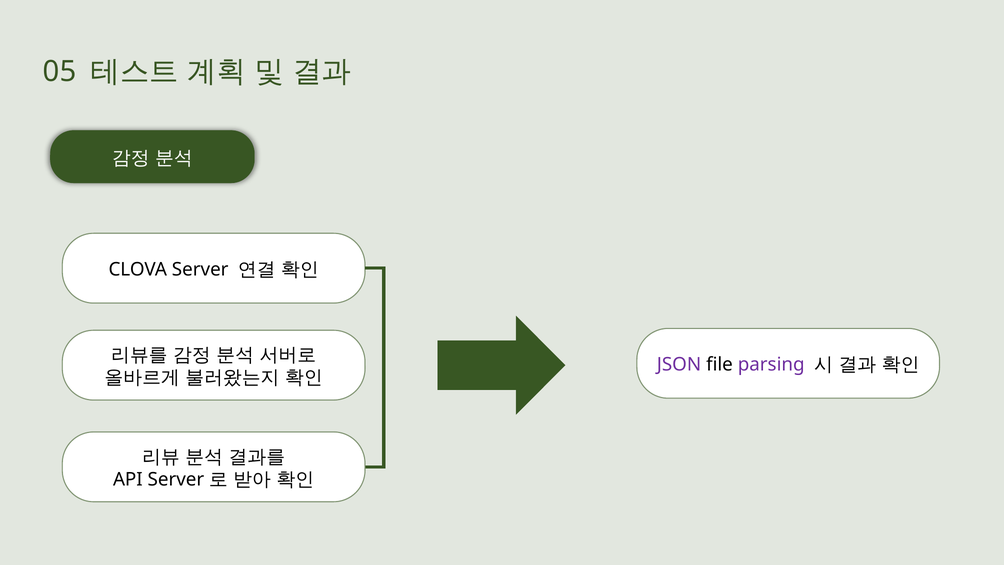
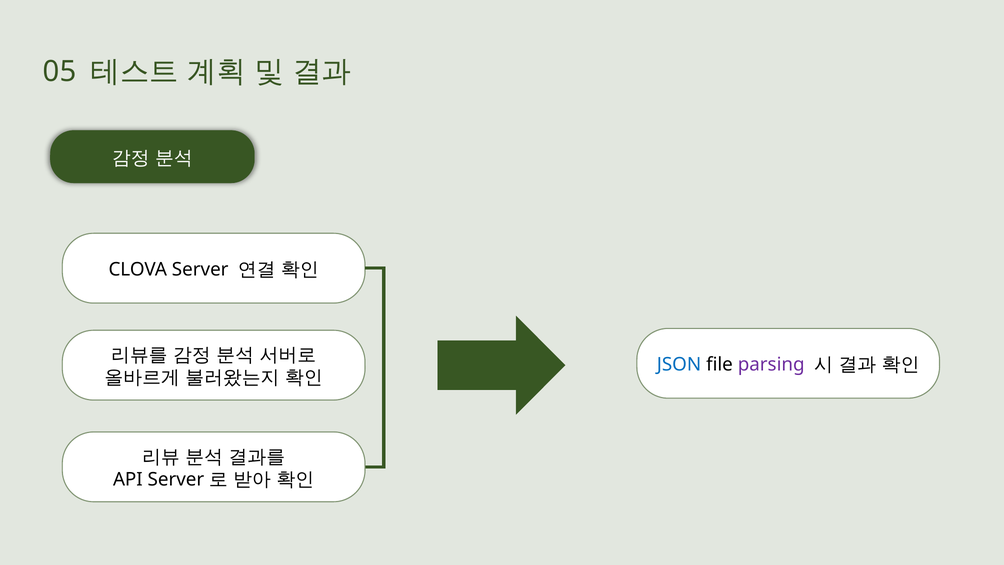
JSON colour: purple -> blue
